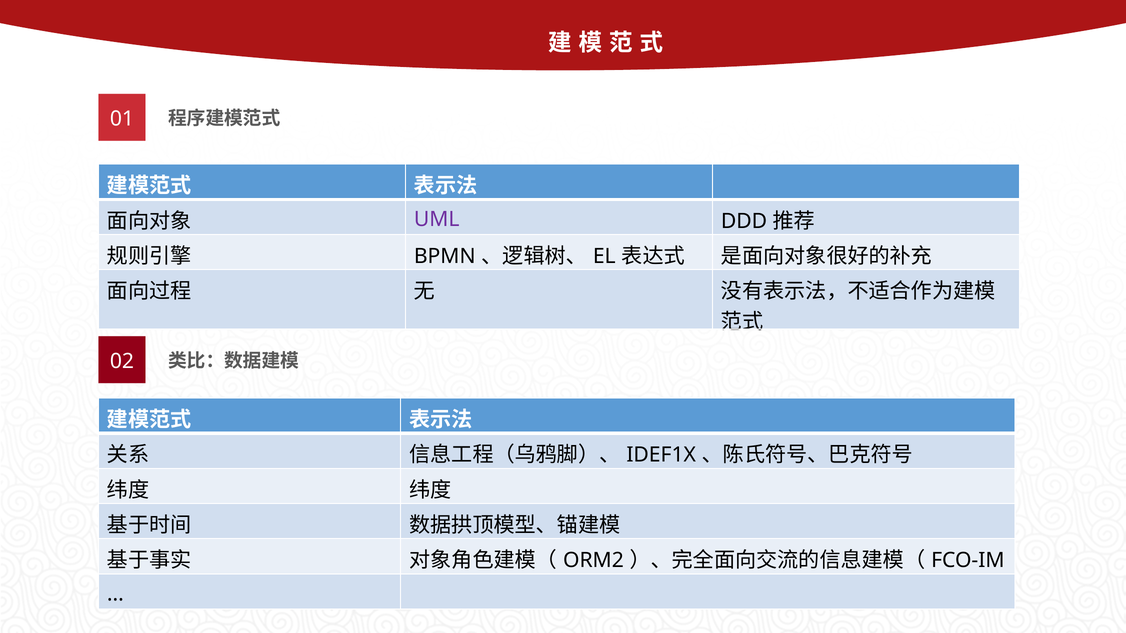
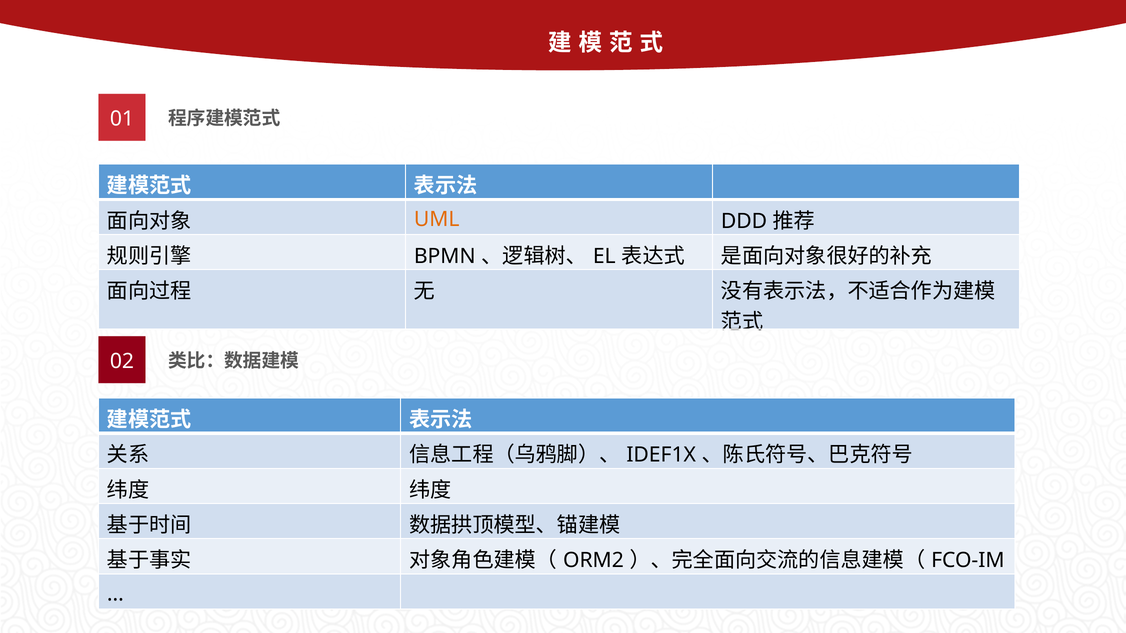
UML colour: purple -> orange
